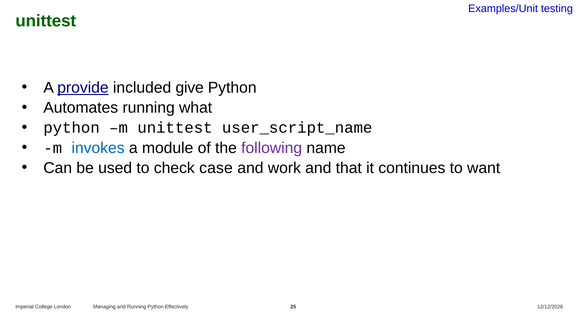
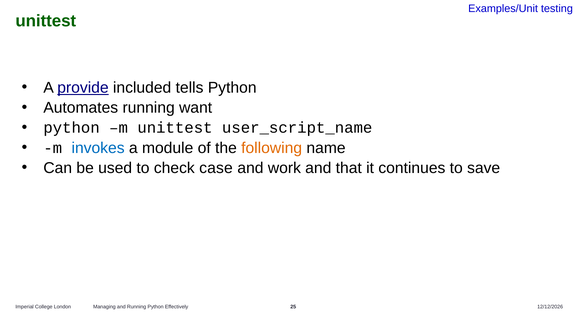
give: give -> tells
what: what -> want
following colour: purple -> orange
want: want -> save
